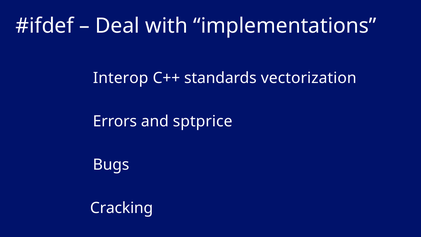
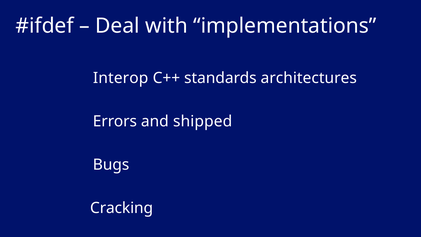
vectorization: vectorization -> architectures
sptprice: sptprice -> shipped
